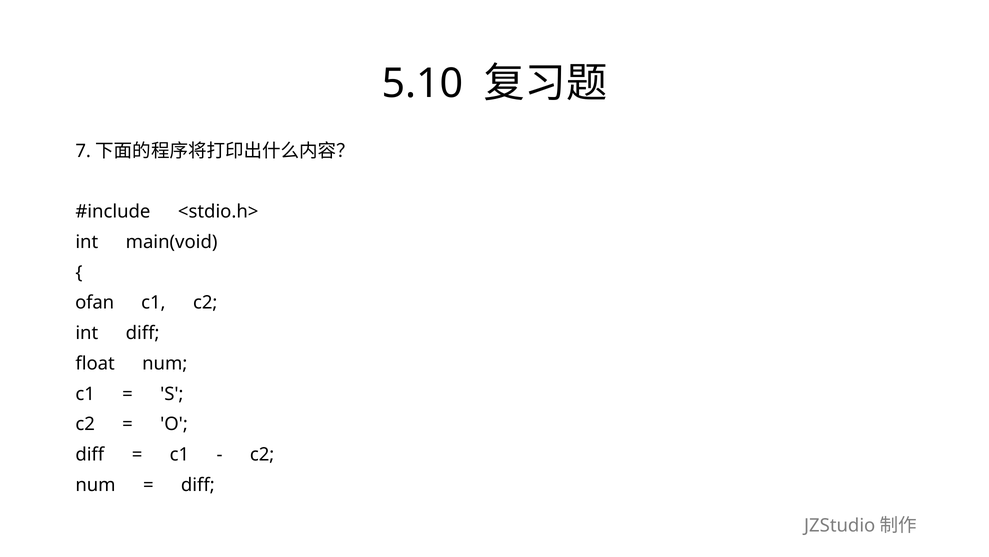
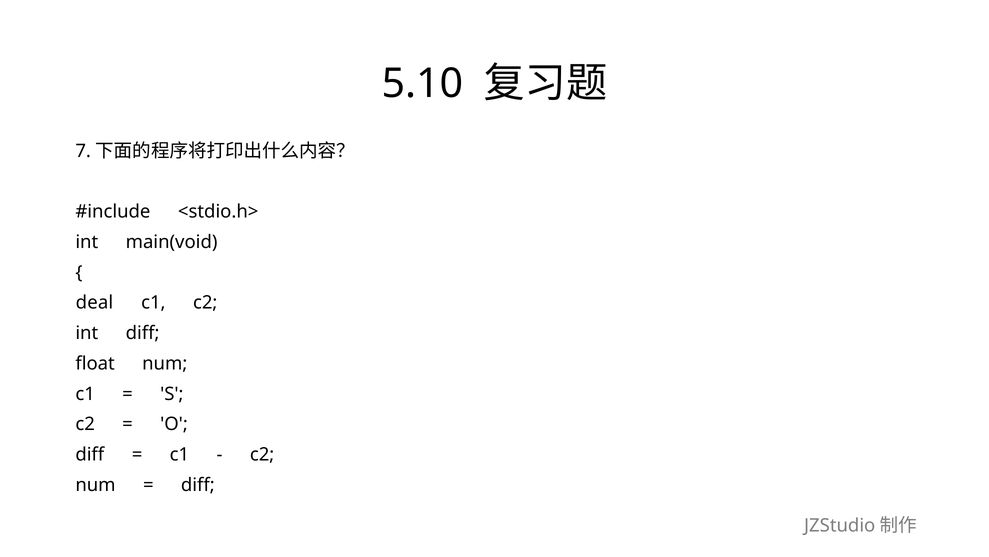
ofan: ofan -> deal
